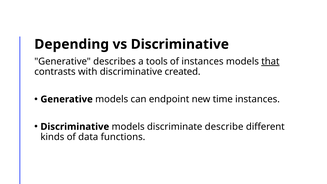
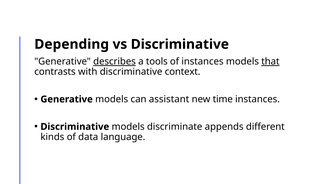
describes underline: none -> present
created: created -> context
endpoint: endpoint -> assistant
describe: describe -> appends
functions: functions -> language
